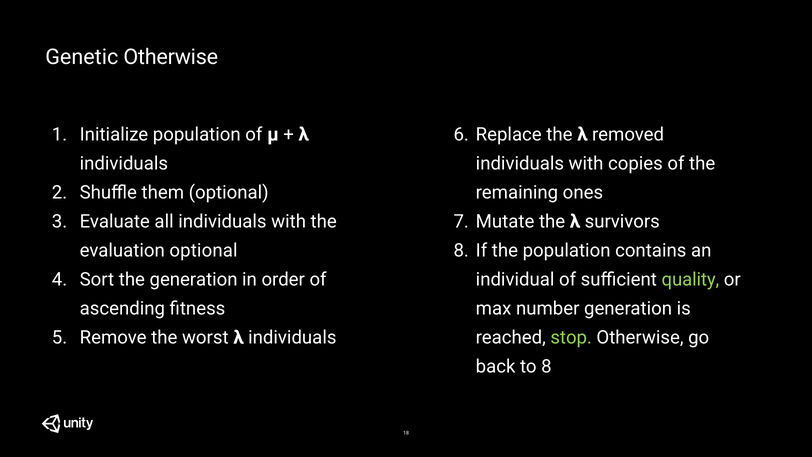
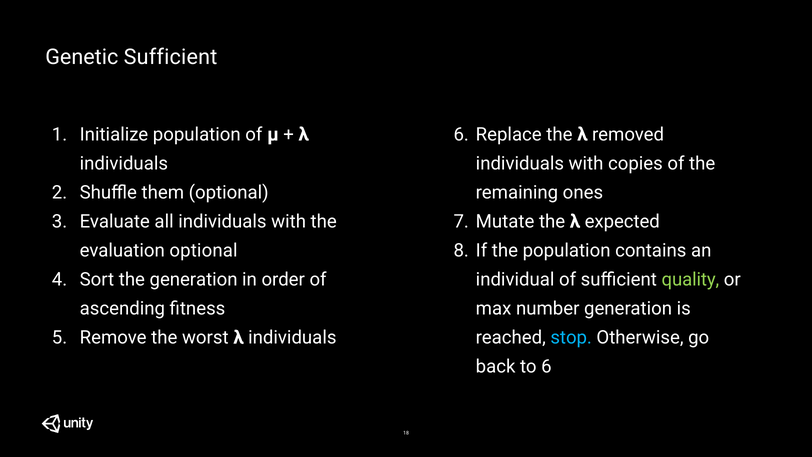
Genetic Otherwise: Otherwise -> Sufficient
survivors: survivors -> expected
stop colour: light green -> light blue
to 8: 8 -> 6
